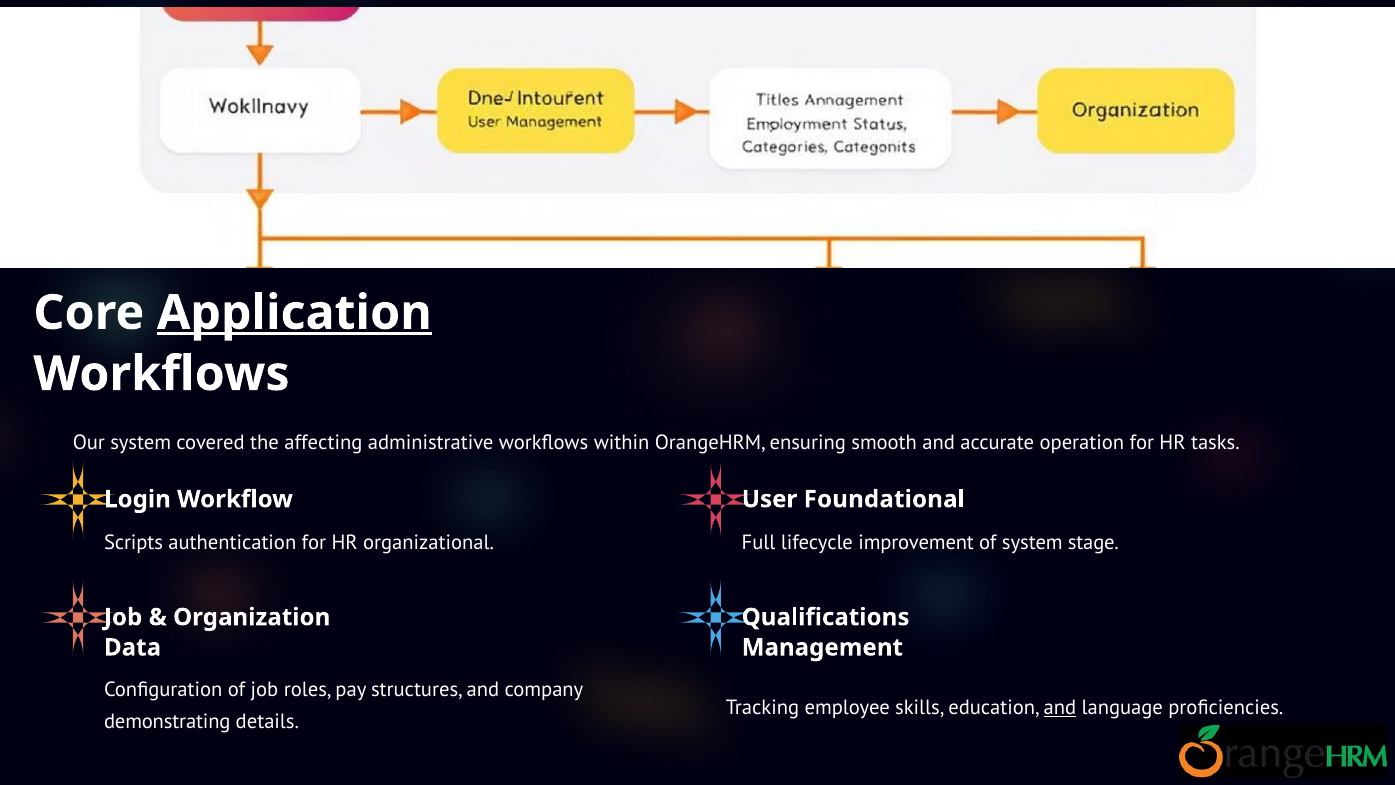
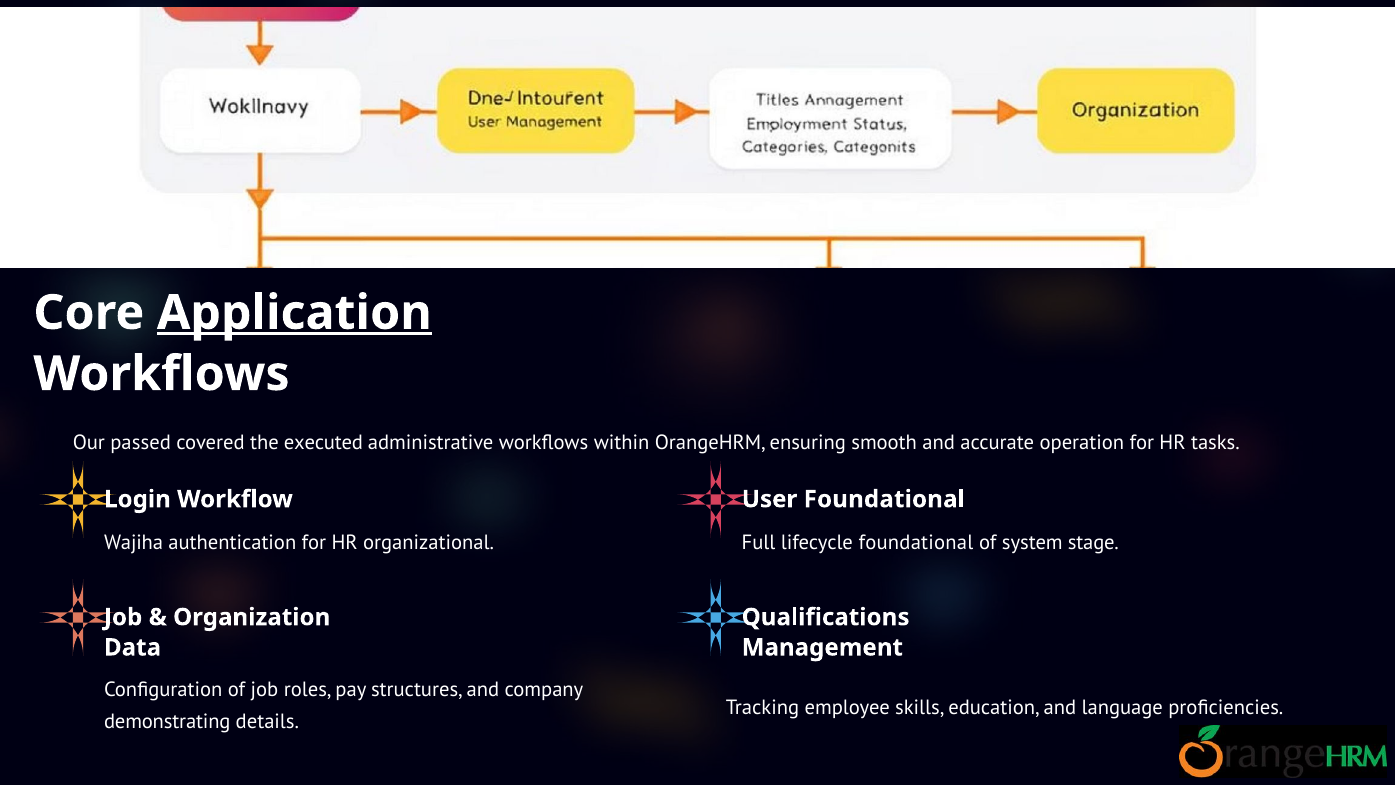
Our system: system -> passed
affecting: affecting -> executed
Scripts: Scripts -> Wajiha
lifecycle improvement: improvement -> foundational
and at (1060, 707) underline: present -> none
